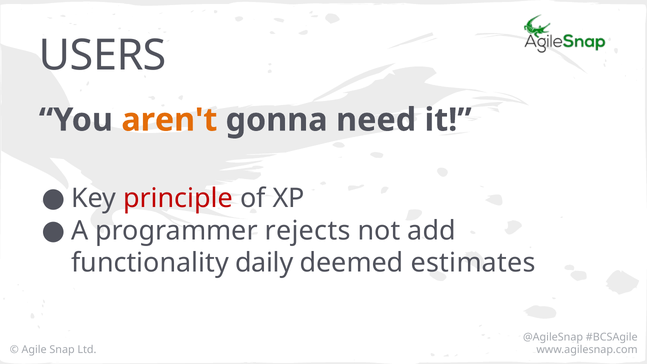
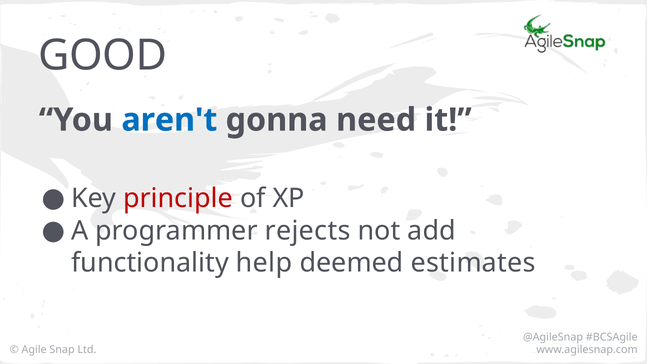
USERS: USERS -> GOOD
aren't colour: orange -> blue
daily: daily -> help
